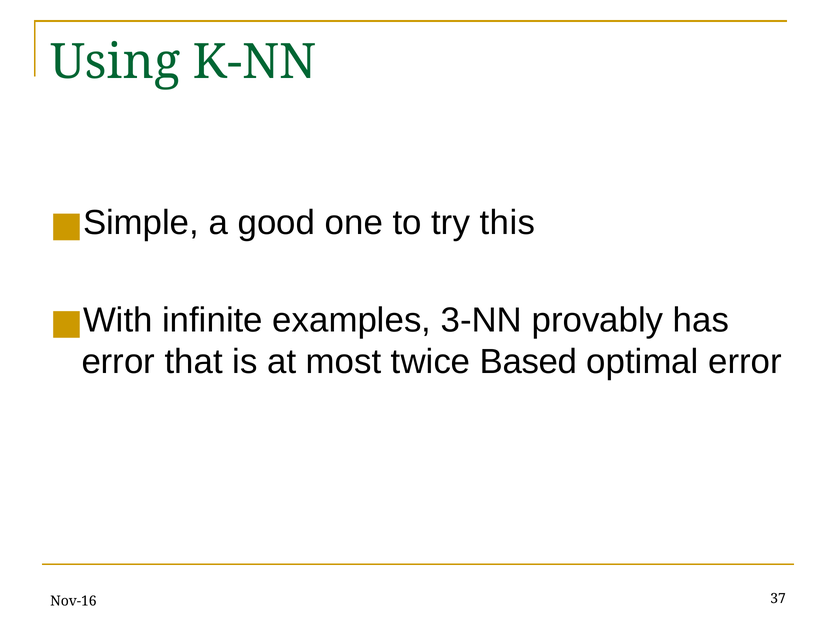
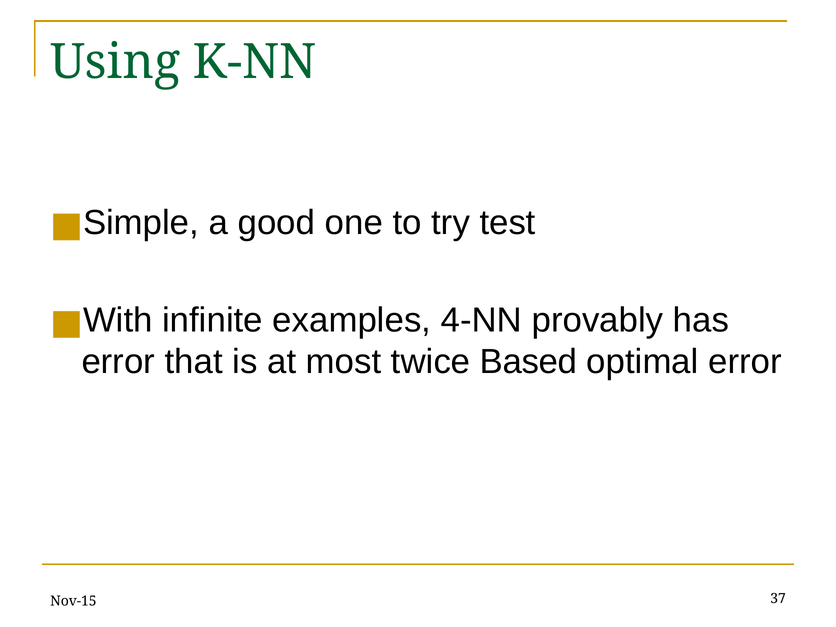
this: this -> test
3-NN: 3-NN -> 4-NN
Nov-16: Nov-16 -> Nov-15
